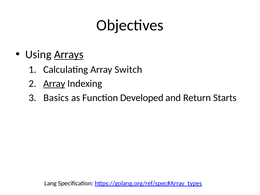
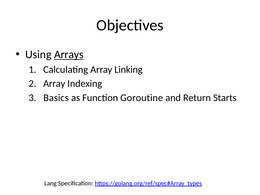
Switch: Switch -> Linking
Array at (54, 84) underline: present -> none
Developed: Developed -> Goroutine
